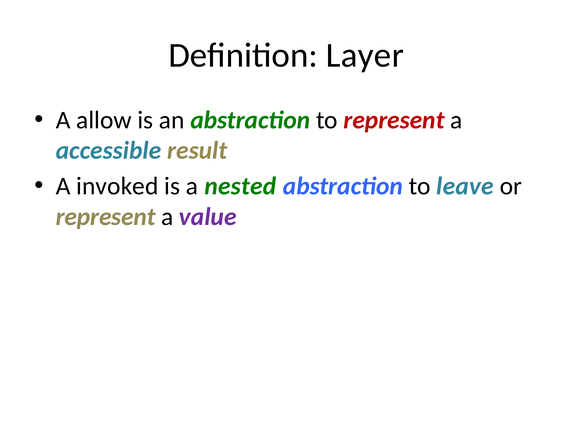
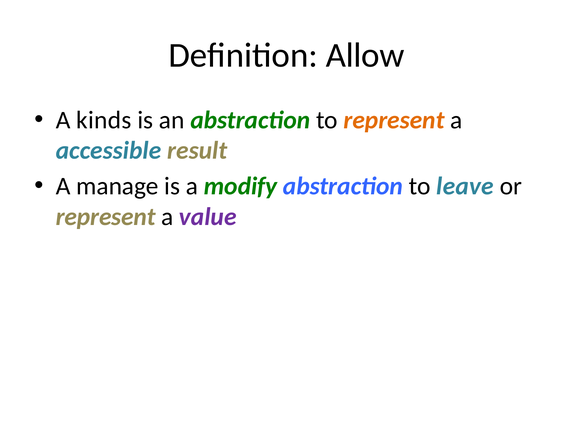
Layer: Layer -> Allow
allow: allow -> kinds
represent at (394, 120) colour: red -> orange
invoked: invoked -> manage
nested: nested -> modify
